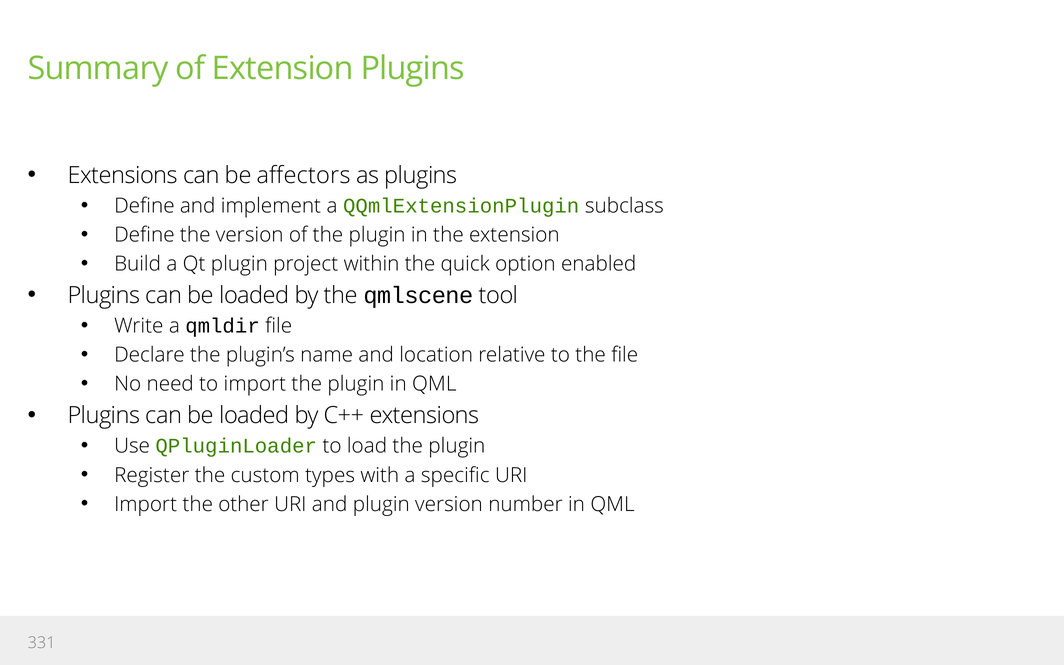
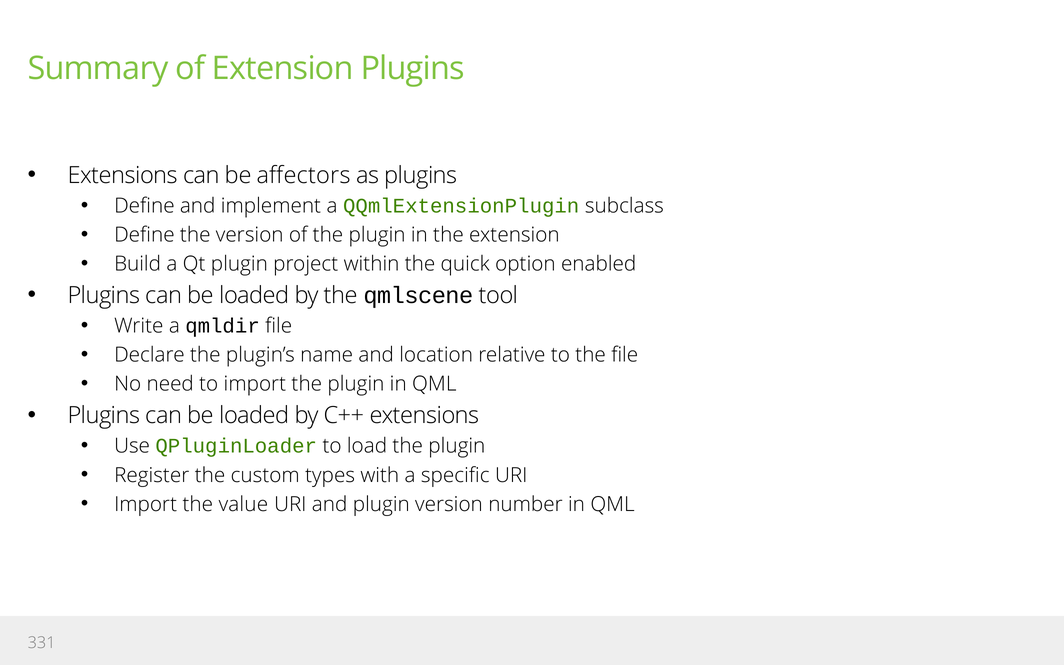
other: other -> value
